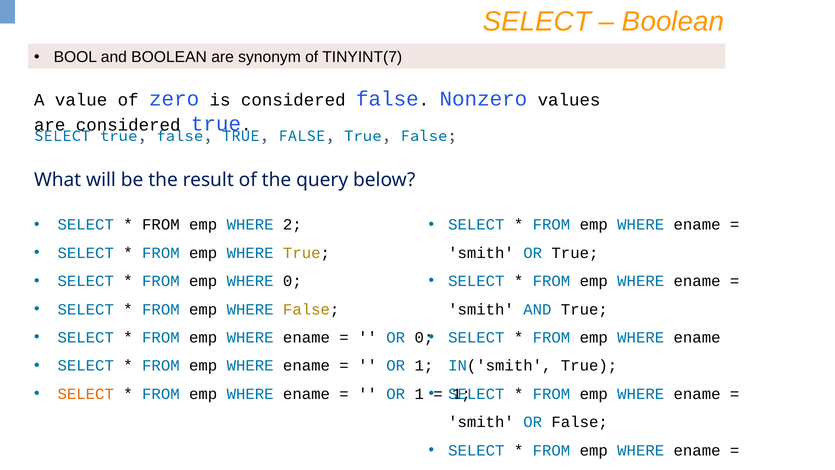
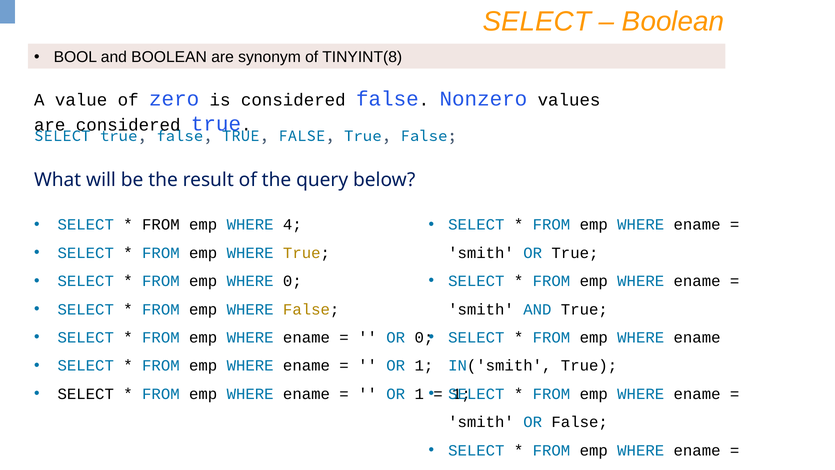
TINYINT(7: TINYINT(7 -> TINYINT(8
2: 2 -> 4
SELECT at (86, 394) colour: orange -> black
